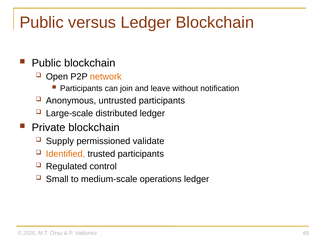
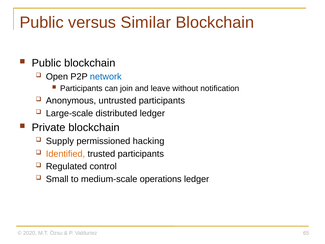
versus Ledger: Ledger -> Similar
network colour: orange -> blue
validate: validate -> hacking
